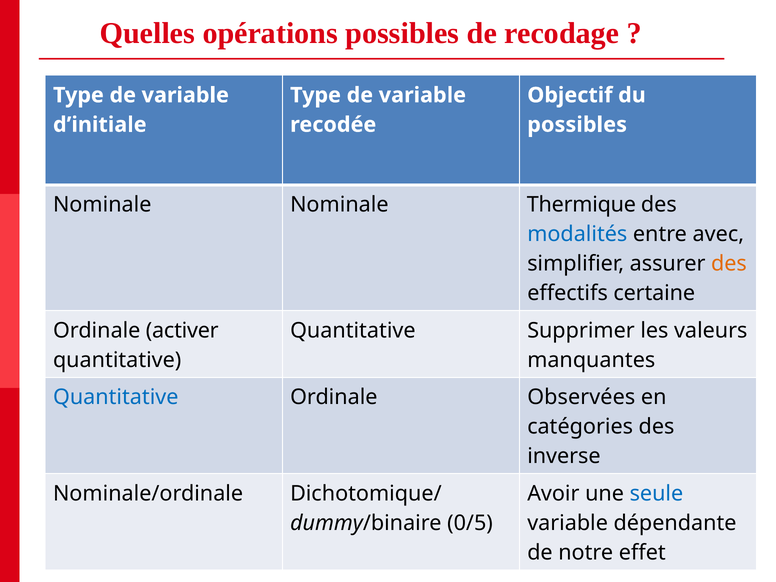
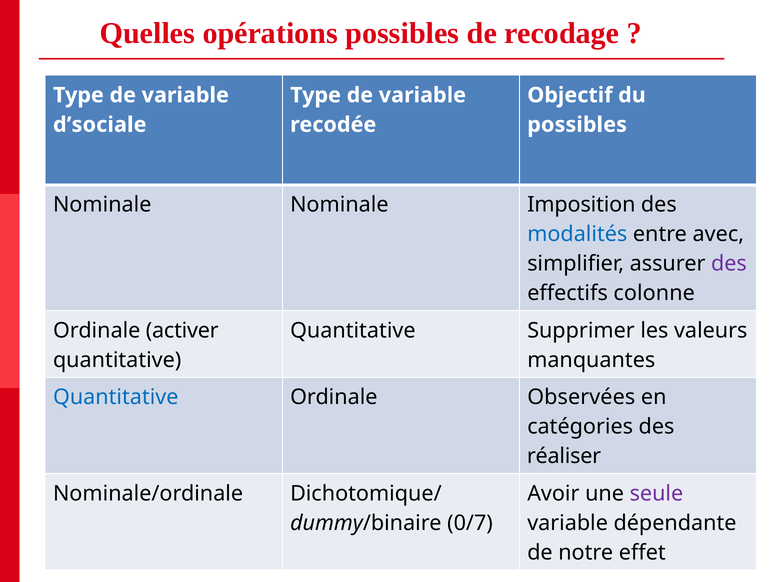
d’initiale: d’initiale -> d’sociale
Thermique: Thermique -> Imposition
des at (729, 264) colour: orange -> purple
certaine: certaine -> colonne
inverse: inverse -> réaliser
seule colour: blue -> purple
0/5: 0/5 -> 0/7
